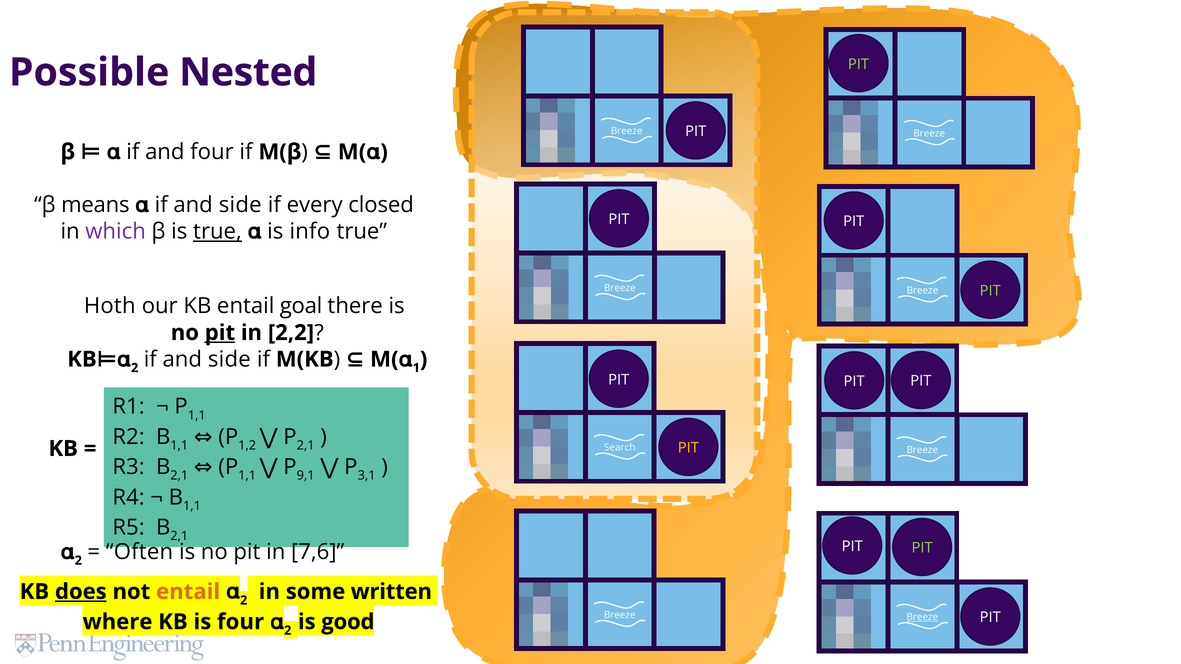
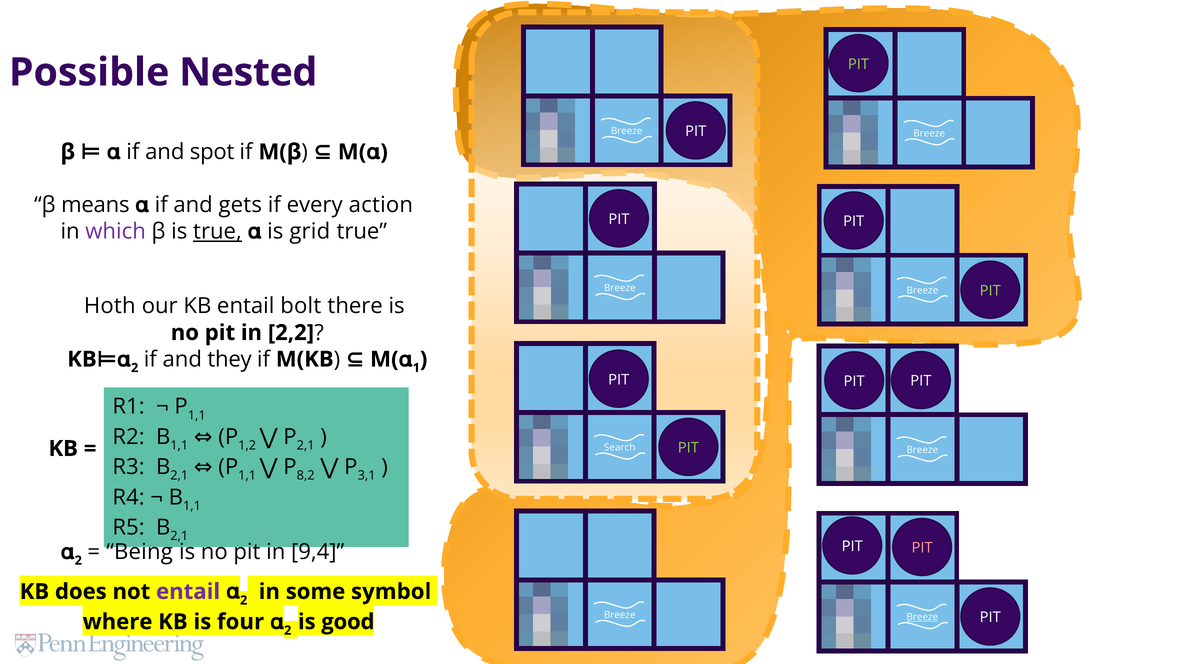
and four: four -> spot
side at (240, 205): side -> gets
closed: closed -> action
info: info -> grid
goal: goal -> bolt
pit at (220, 333) underline: present -> none
side at (229, 359): side -> they
PIT at (688, 448) colour: yellow -> light green
9,1: 9,1 -> 8,2
PIT at (922, 548) colour: light green -> pink
Often: Often -> Being
7,6: 7,6 -> 9,4
does underline: present -> none
entail at (188, 592) colour: orange -> purple
written: written -> symbol
